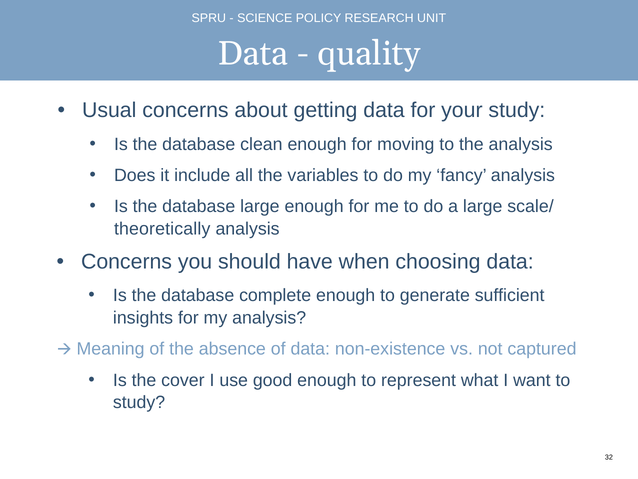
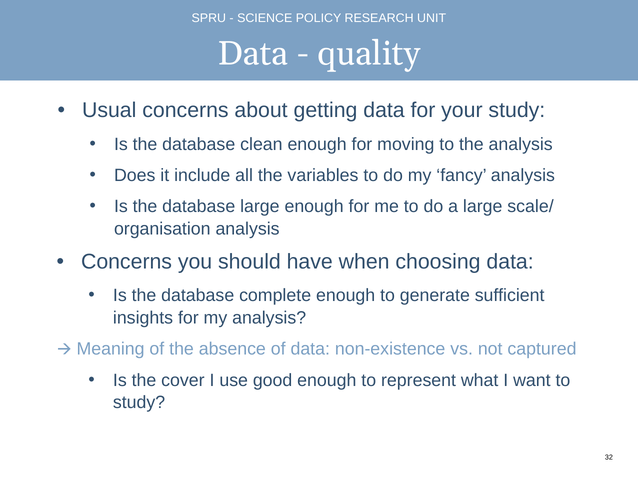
theoretically: theoretically -> organisation
